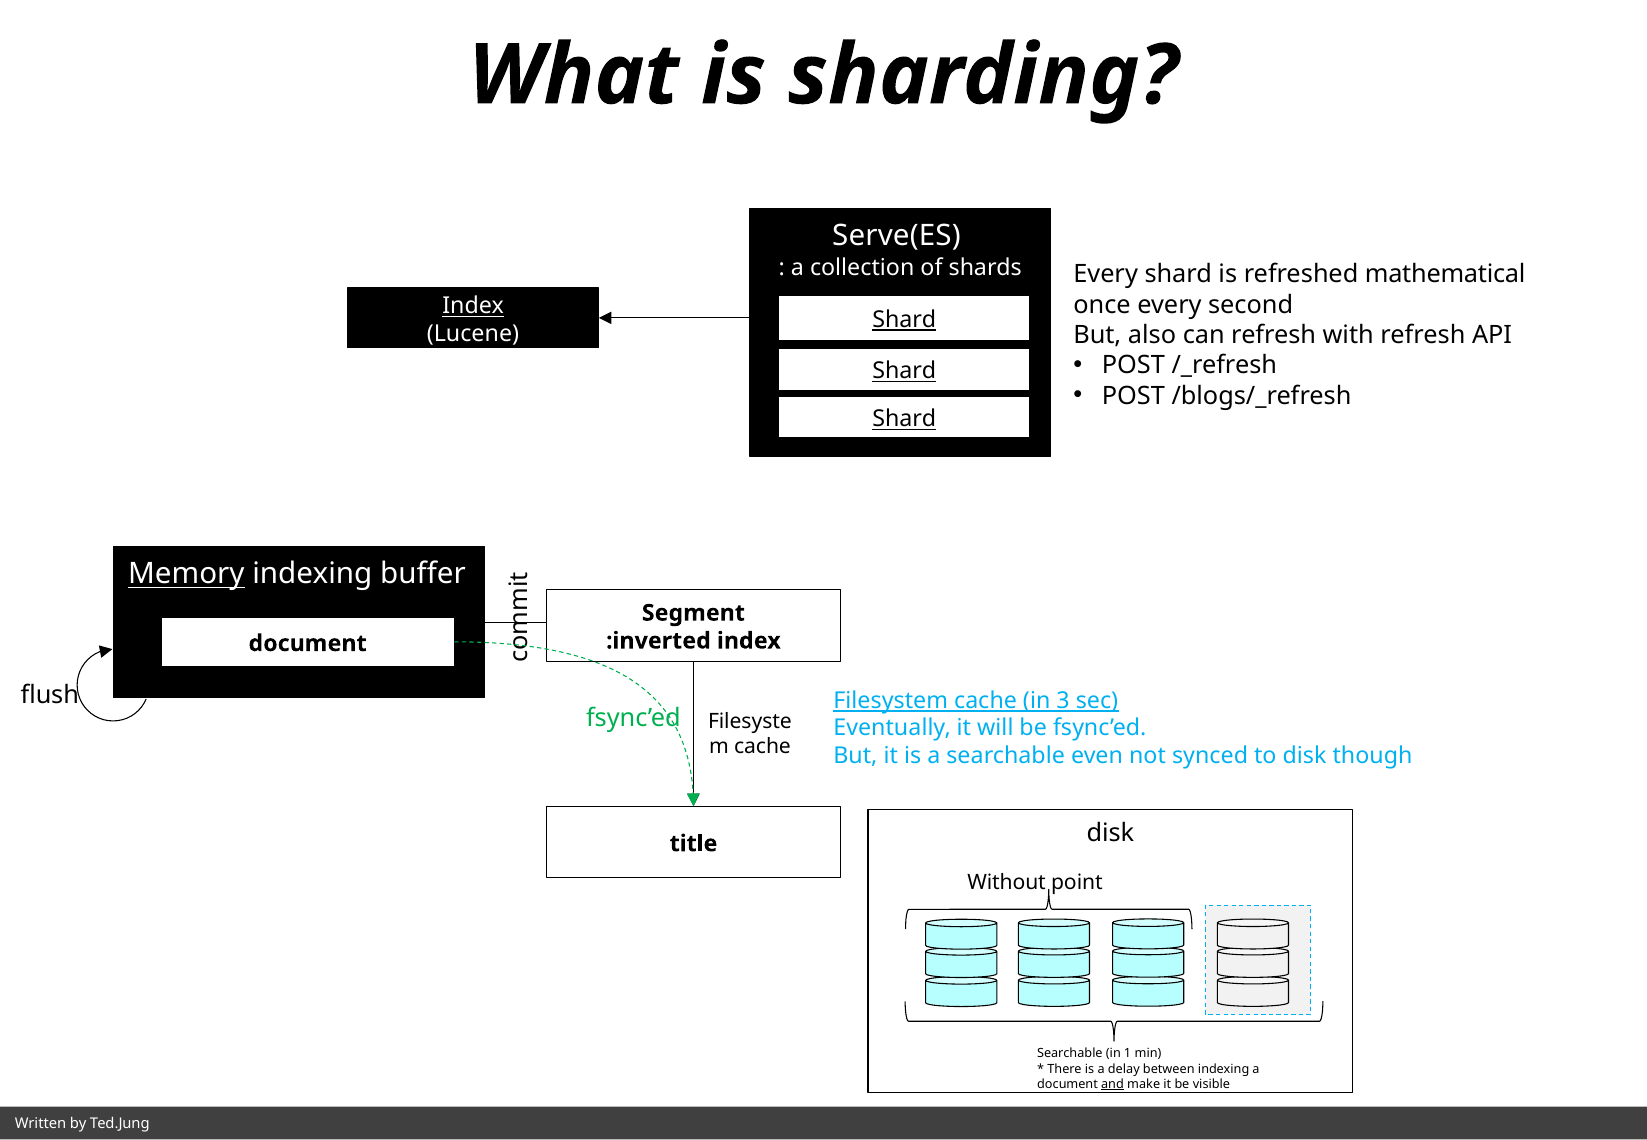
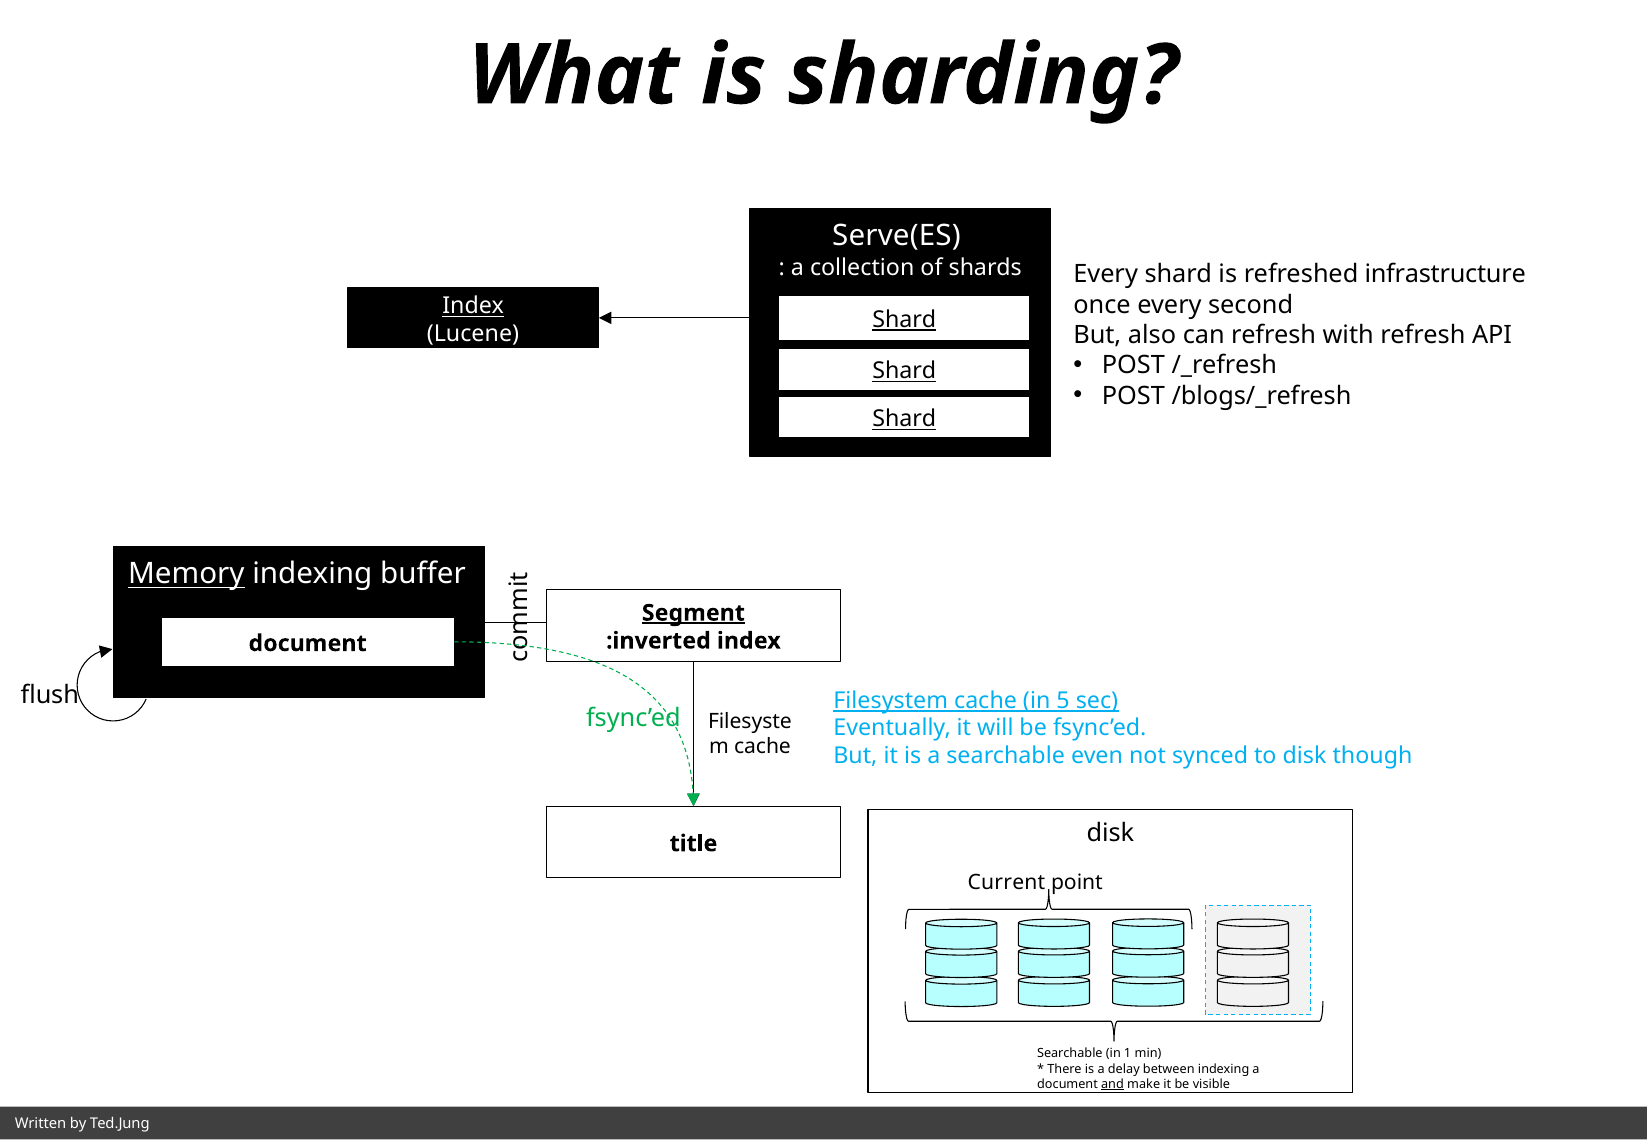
mathematical: mathematical -> infrastructure
Segment underline: none -> present
3: 3 -> 5
Without: Without -> Current
